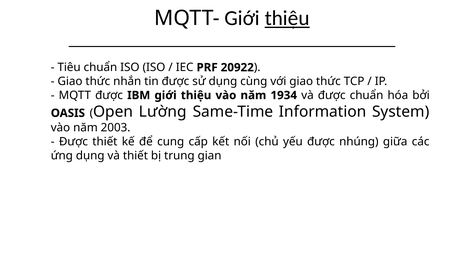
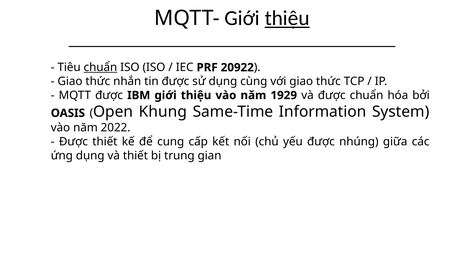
chuẩn at (100, 67) underline: none -> present
1934: 1934 -> 1929
Lường: Lường -> Khung
2003: 2003 -> 2022
